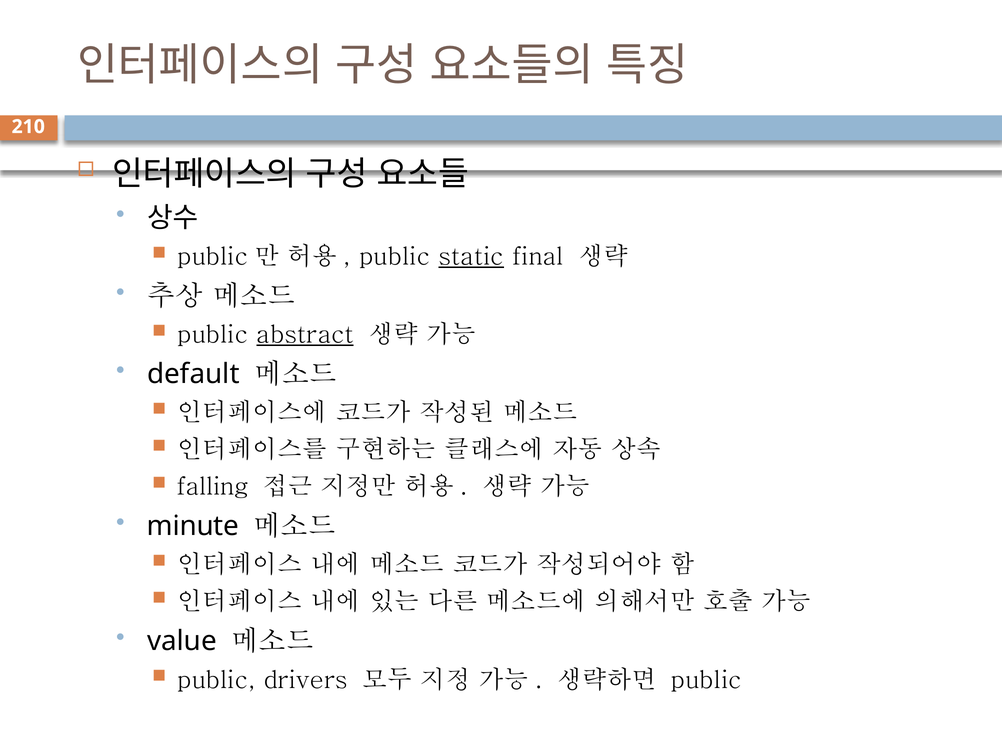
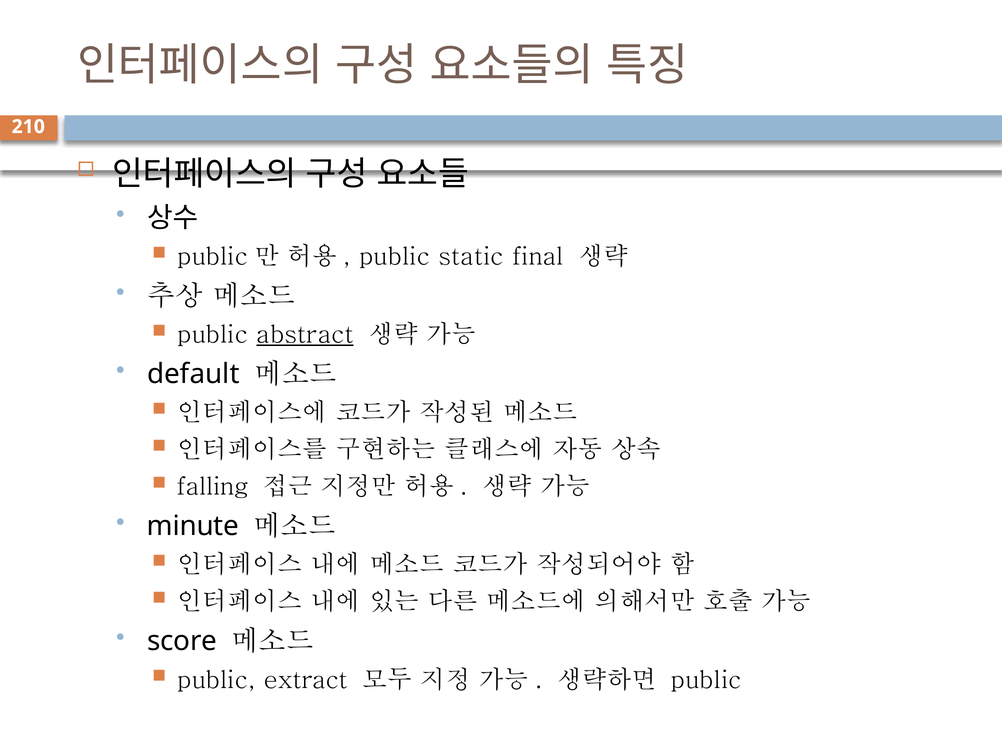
static underline: present -> none
value: value -> score
drivers: drivers -> extract
